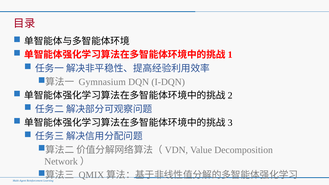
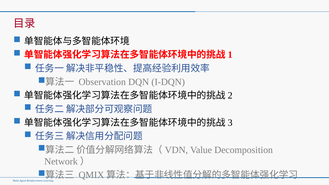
Gymnasium: Gymnasium -> Observation
